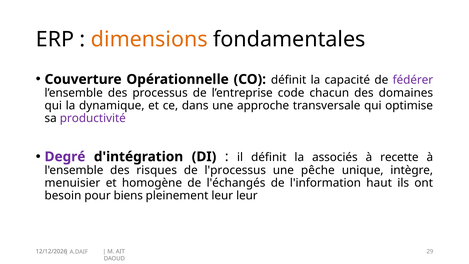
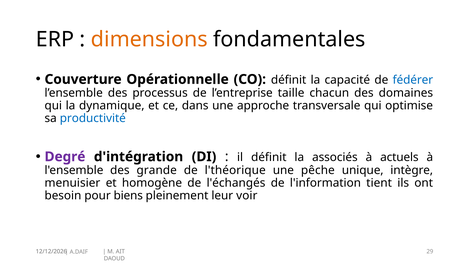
fédérer colour: purple -> blue
code: code -> taille
productivité colour: purple -> blue
recette: recette -> actuels
risques: risques -> grande
l'processus: l'processus -> l'théorique
haut: haut -> tient
leur leur: leur -> voir
